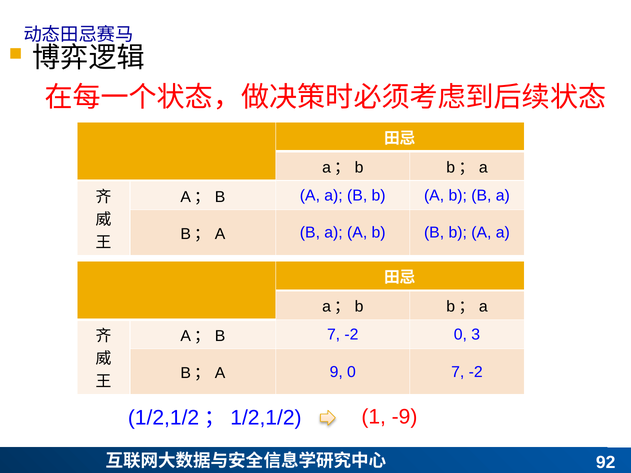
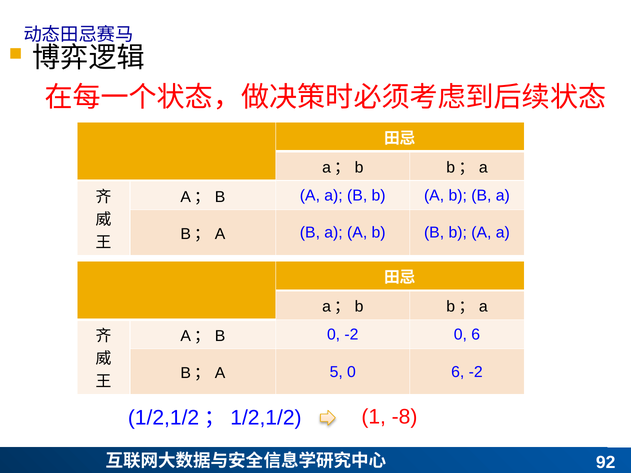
B 7: 7 -> 0
-2 0 3: 3 -> 6
9: 9 -> 5
7 at (458, 372): 7 -> 6
-9: -9 -> -8
